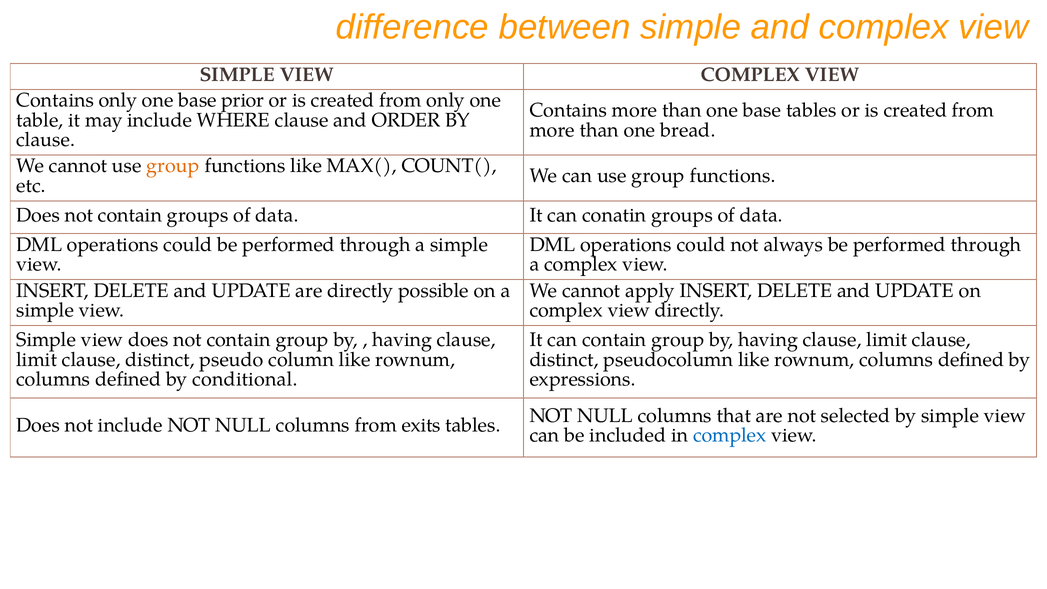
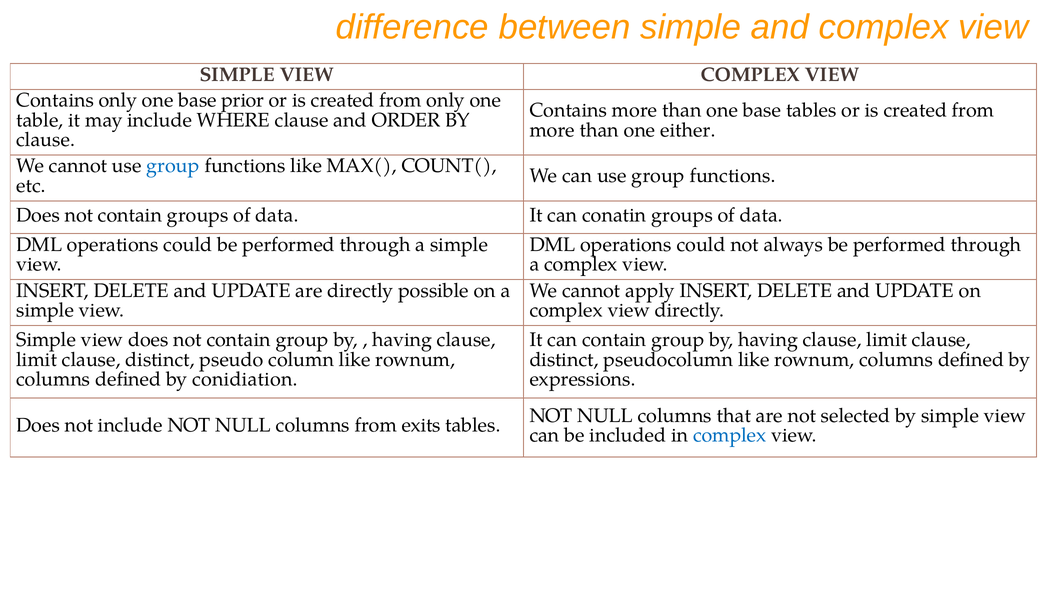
bread: bread -> either
group at (173, 166) colour: orange -> blue
conditional: conditional -> conidiation
